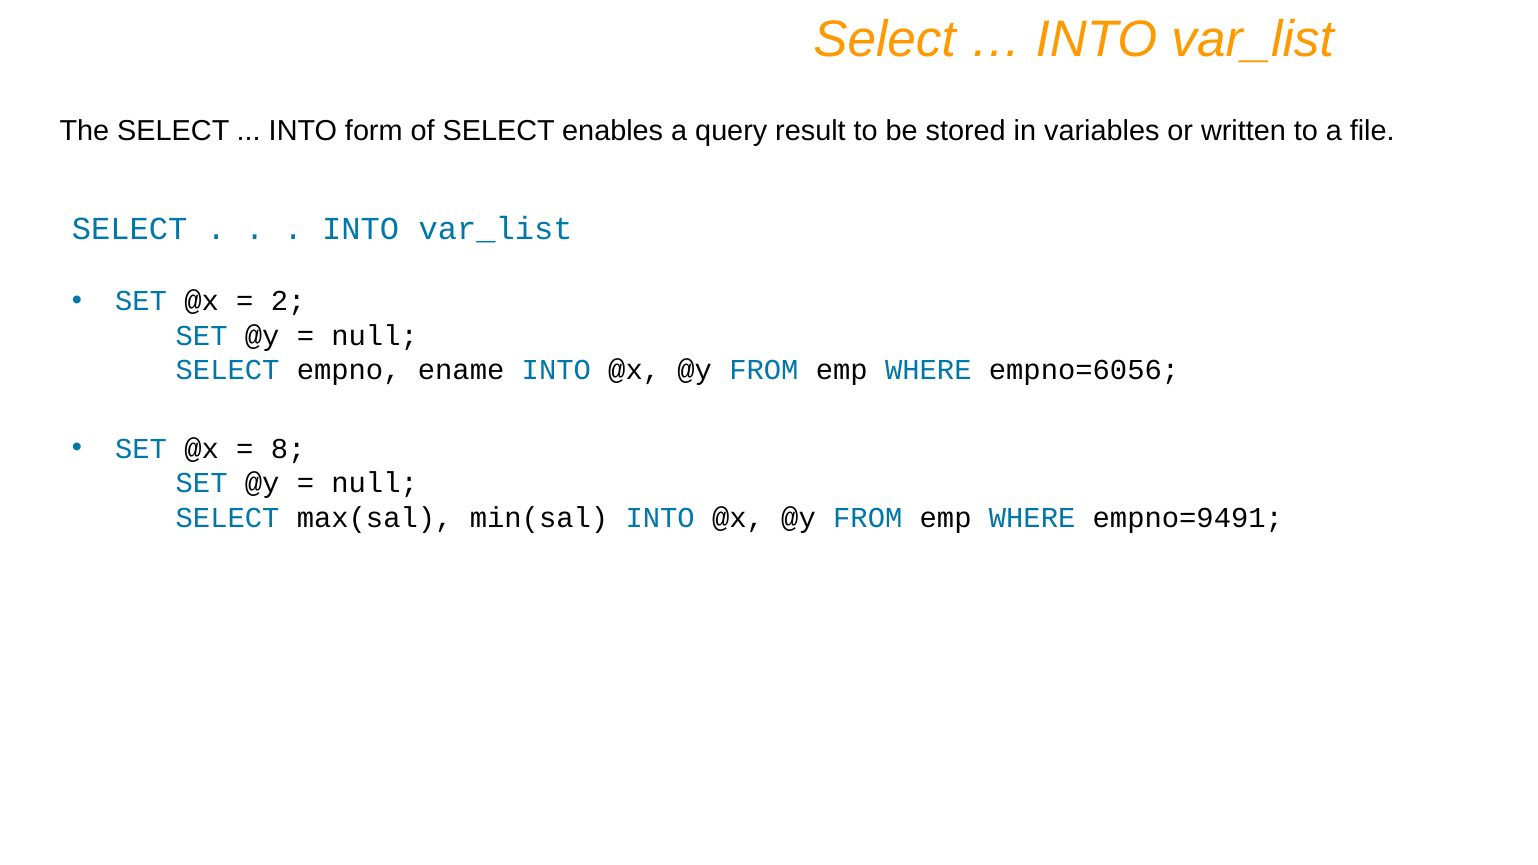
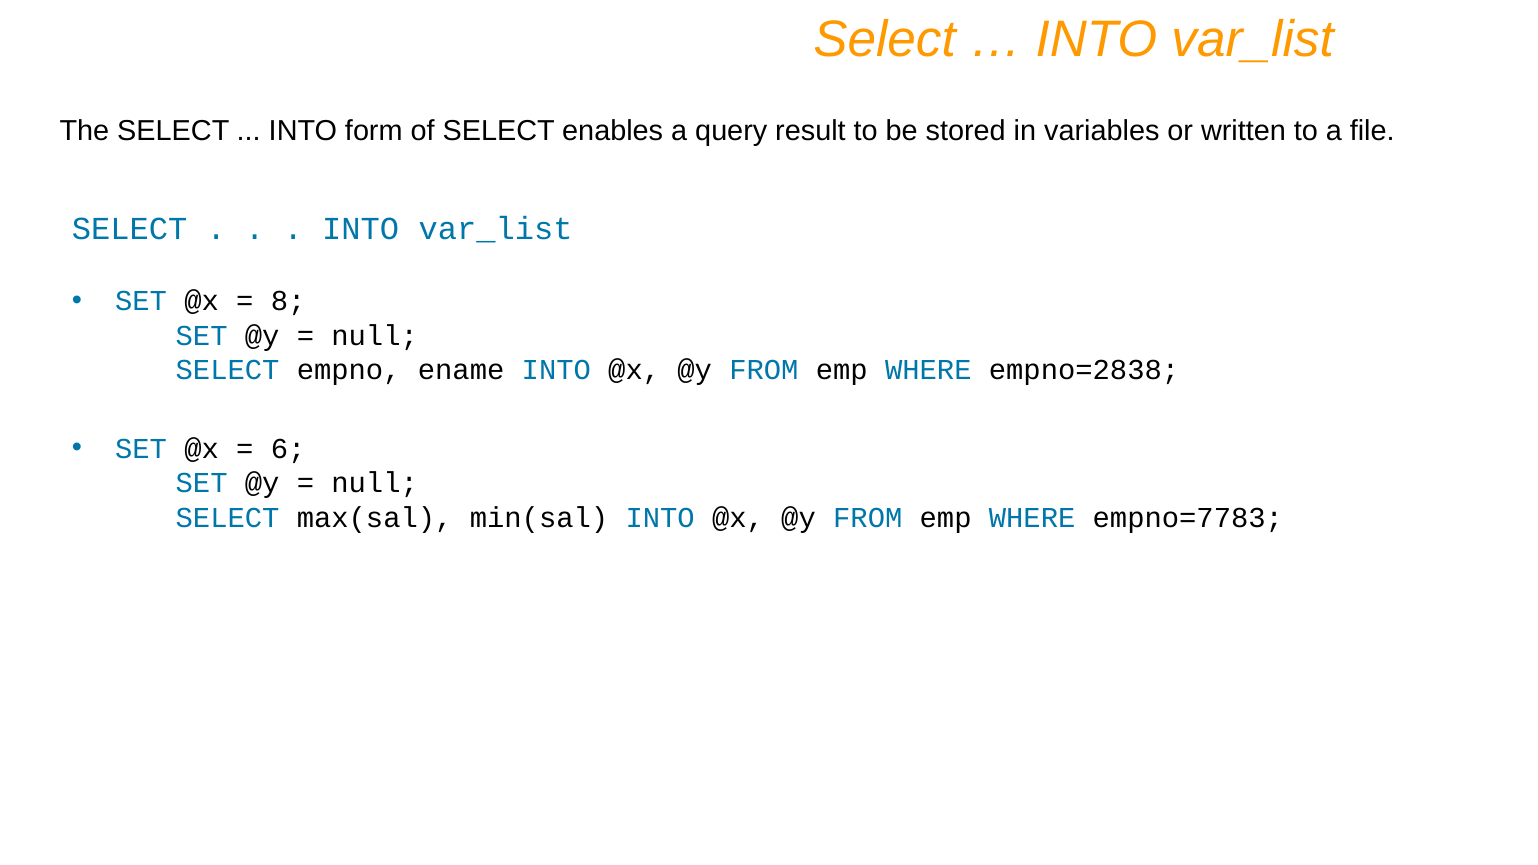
2: 2 -> 8
empno=6056: empno=6056 -> empno=2838
8: 8 -> 6
empno=9491: empno=9491 -> empno=7783
